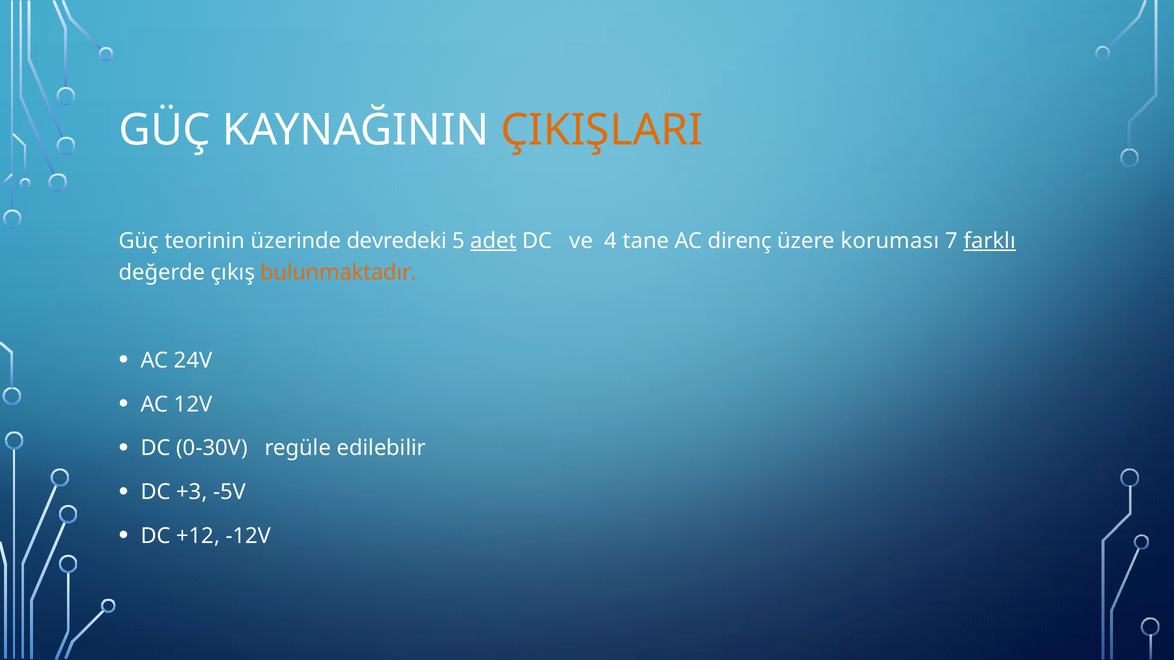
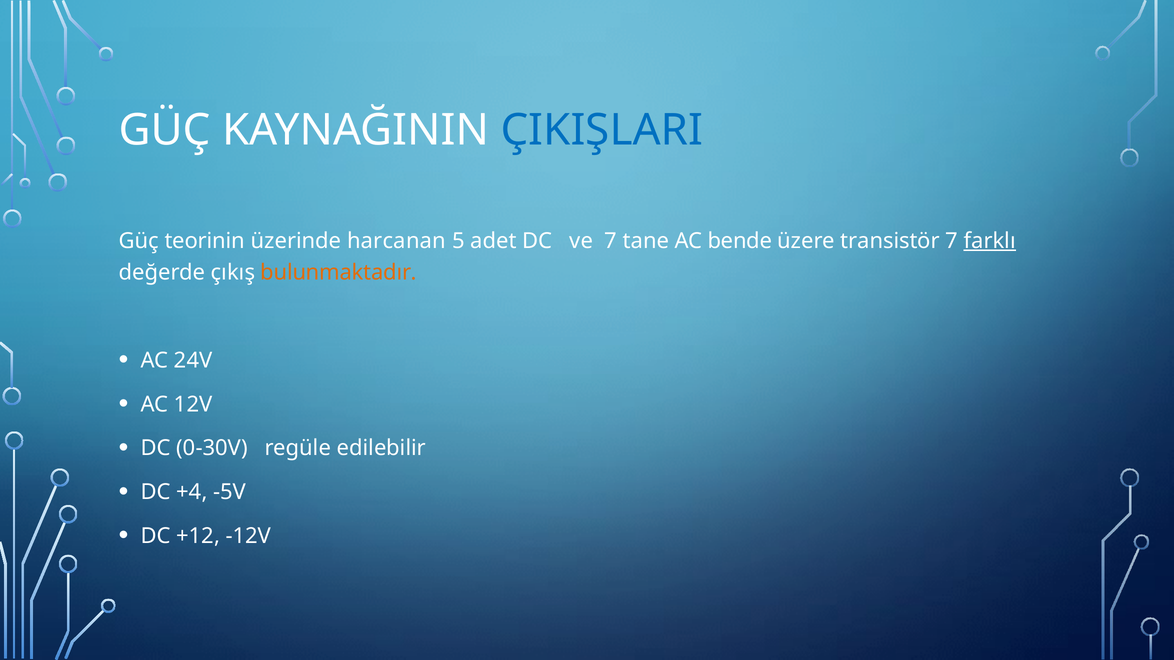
ÇIKIŞLARI colour: orange -> blue
devredeki: devredeki -> harcanan
adet underline: present -> none
ve 4: 4 -> 7
direnç: direnç -> bende
koruması: koruması -> transistör
+3: +3 -> +4
